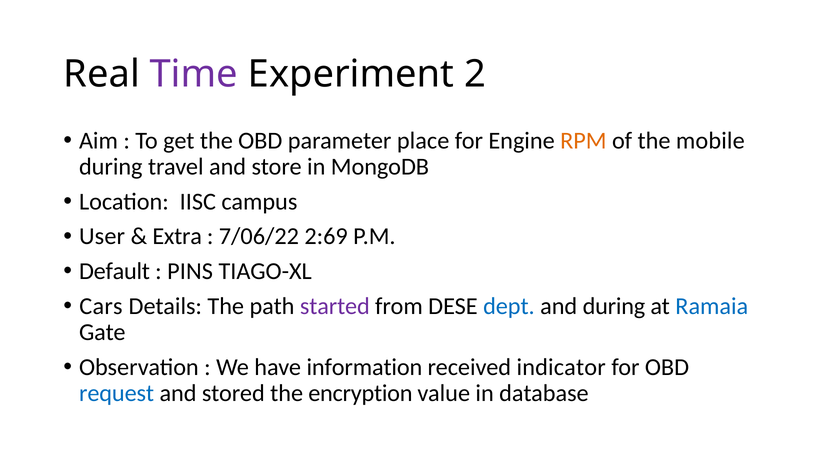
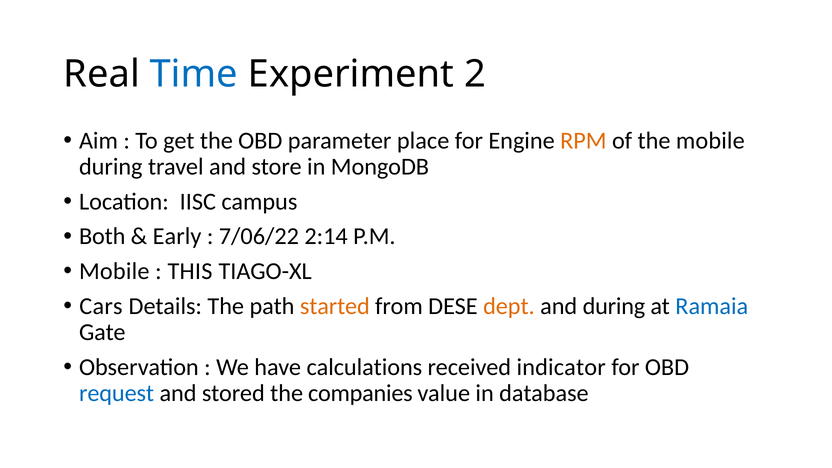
Time colour: purple -> blue
User: User -> Both
Extra: Extra -> Early
2:69: 2:69 -> 2:14
Default at (114, 271): Default -> Mobile
PINS: PINS -> THIS
started colour: purple -> orange
dept colour: blue -> orange
information: information -> calculations
encryption: encryption -> companies
